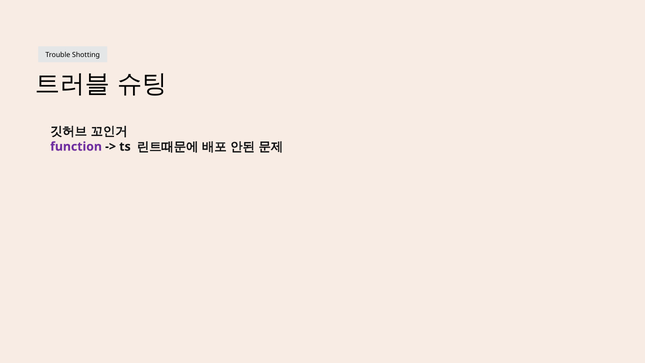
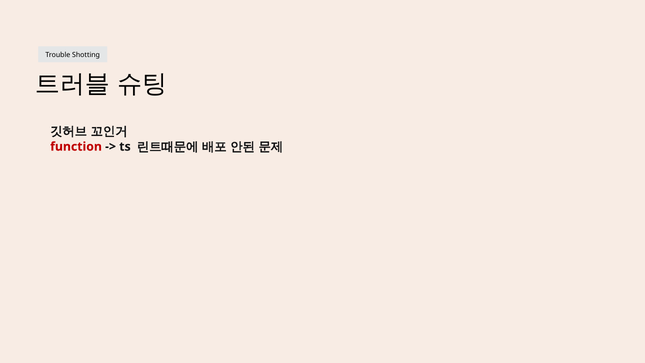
function colour: purple -> red
